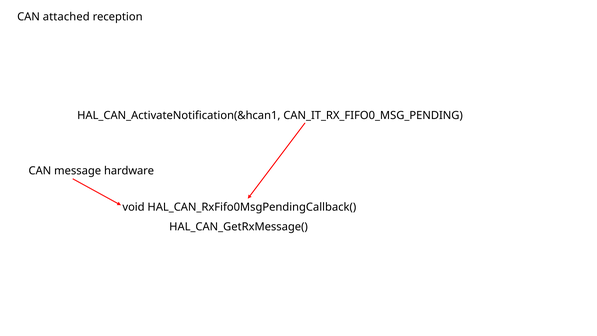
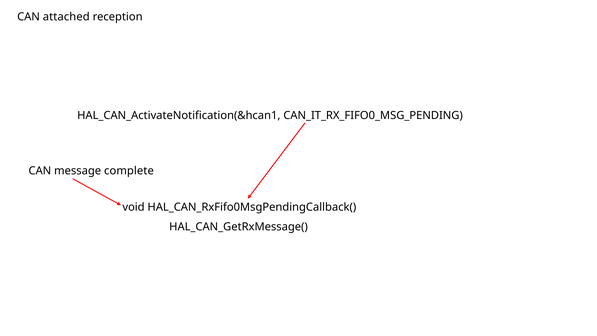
hardware: hardware -> complete
